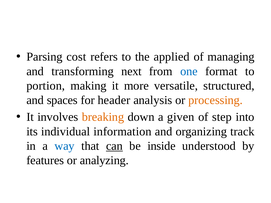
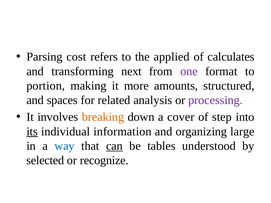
managing: managing -> calculates
one colour: blue -> purple
versatile: versatile -> amounts
header: header -> related
processing colour: orange -> purple
given: given -> cover
its underline: none -> present
track: track -> large
inside: inside -> tables
features: features -> selected
analyzing: analyzing -> recognize
